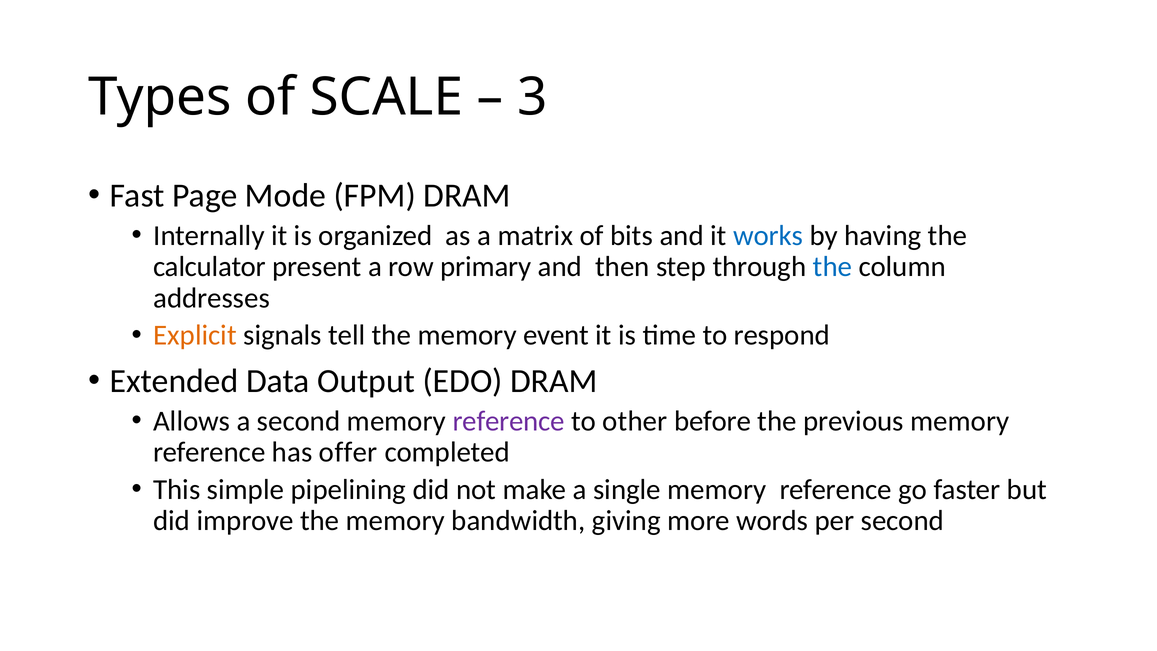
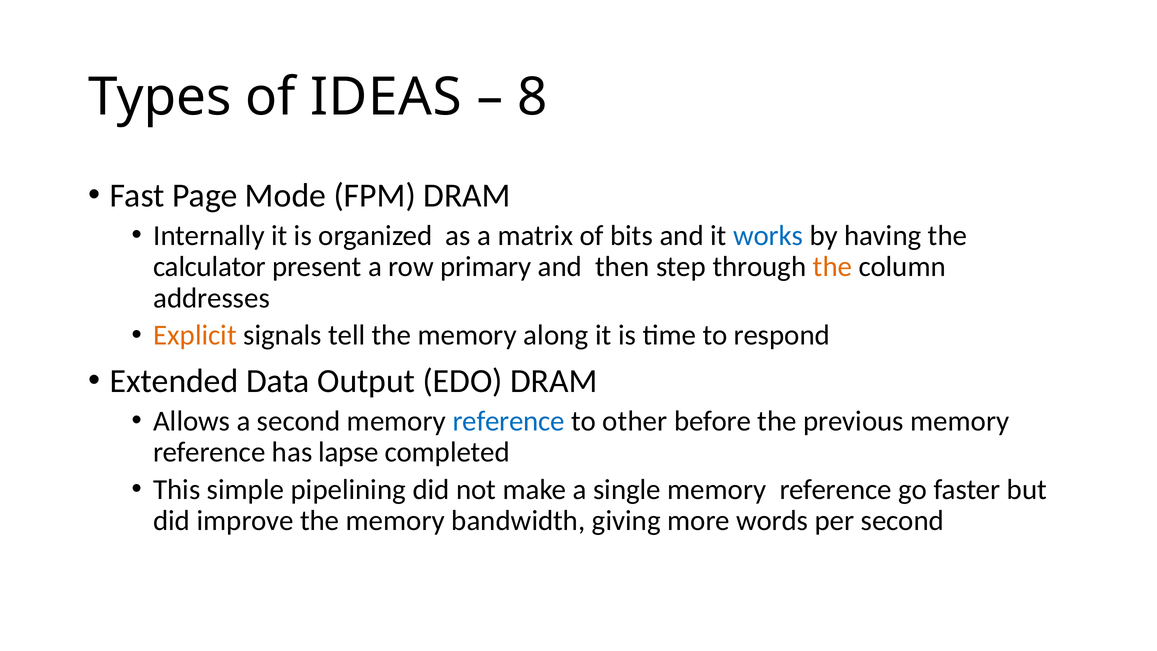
SCALE: SCALE -> IDEAS
3: 3 -> 8
the at (832, 267) colour: blue -> orange
event: event -> along
reference at (509, 421) colour: purple -> blue
offer: offer -> lapse
